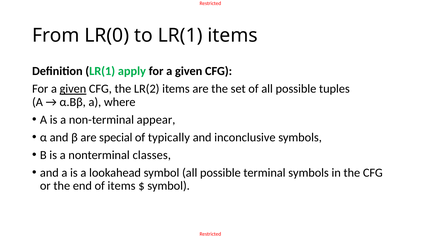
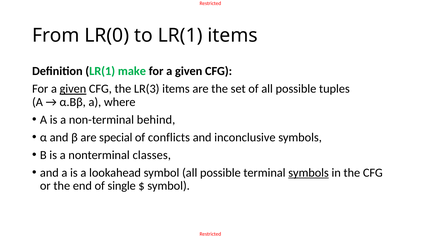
apply: apply -> make
LR(2: LR(2 -> LR(3
appear: appear -> behind
typically: typically -> conflicts
symbols at (309, 173) underline: none -> present
of items: items -> single
